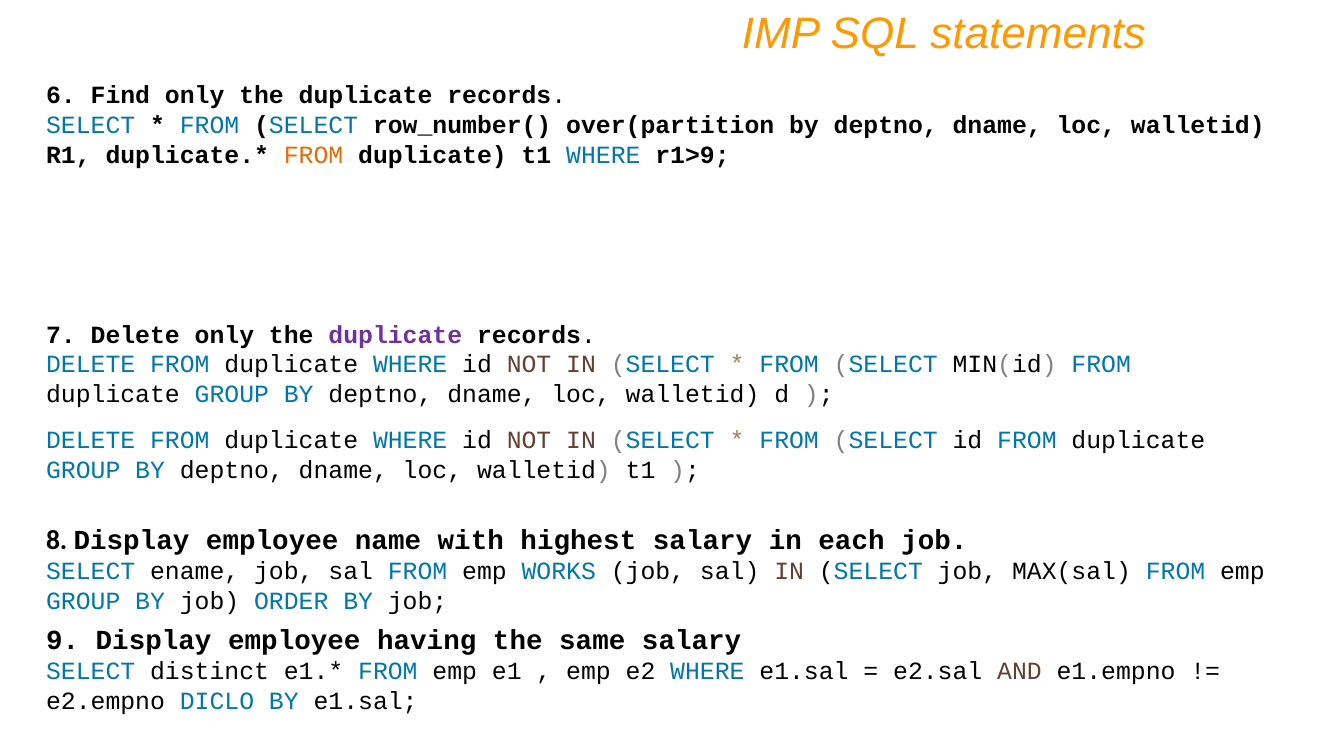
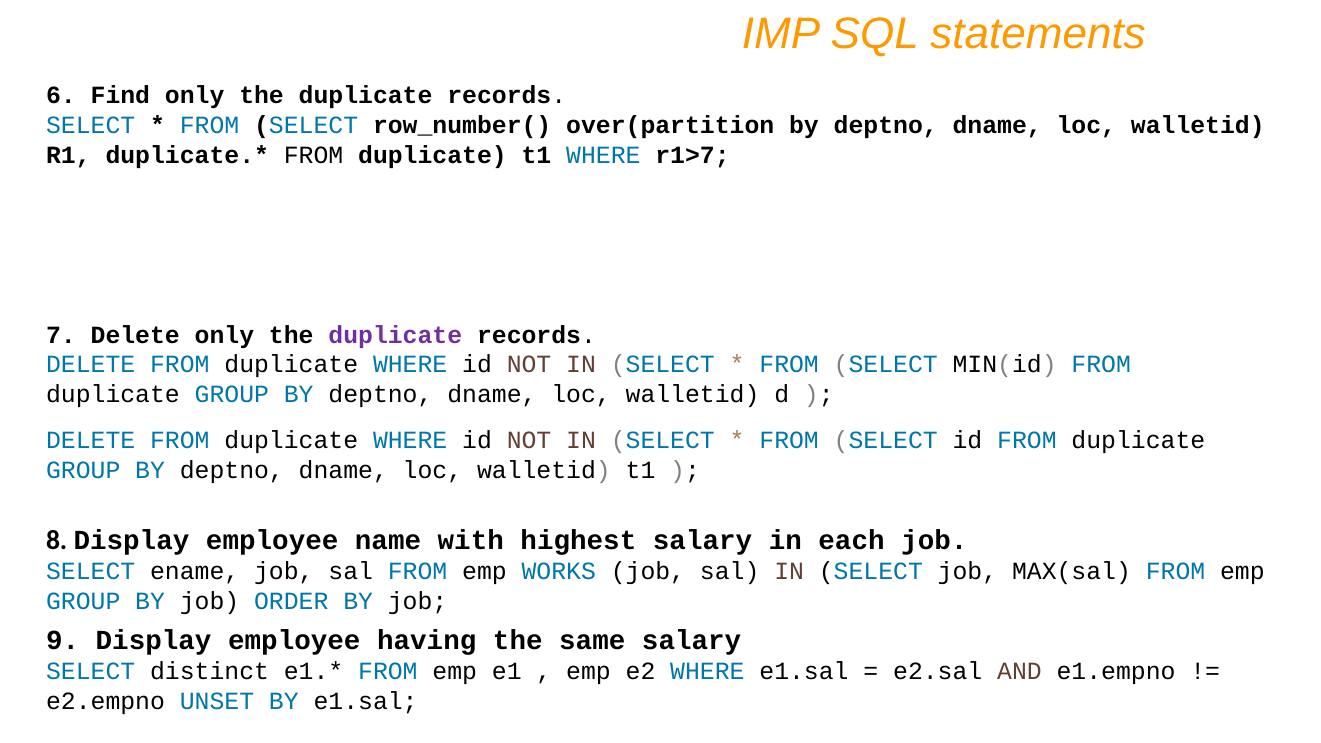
FROM at (314, 155) colour: orange -> black
r1>9: r1>9 -> r1>7
DICLO: DICLO -> UNSET
